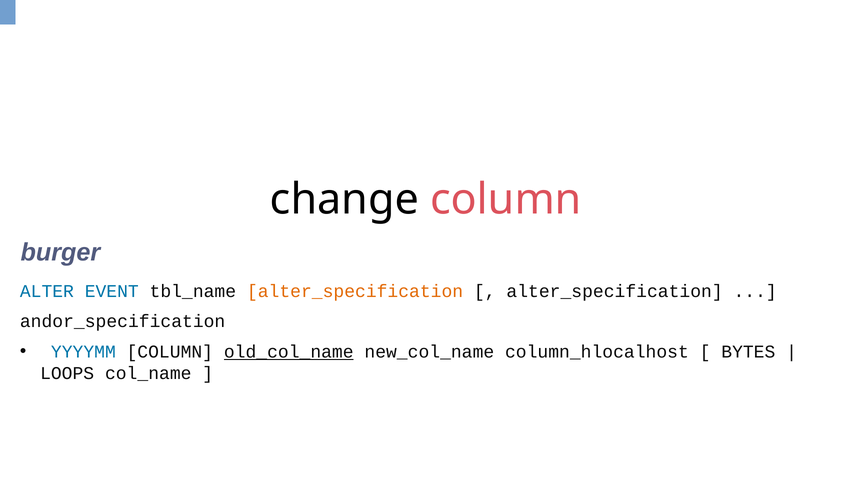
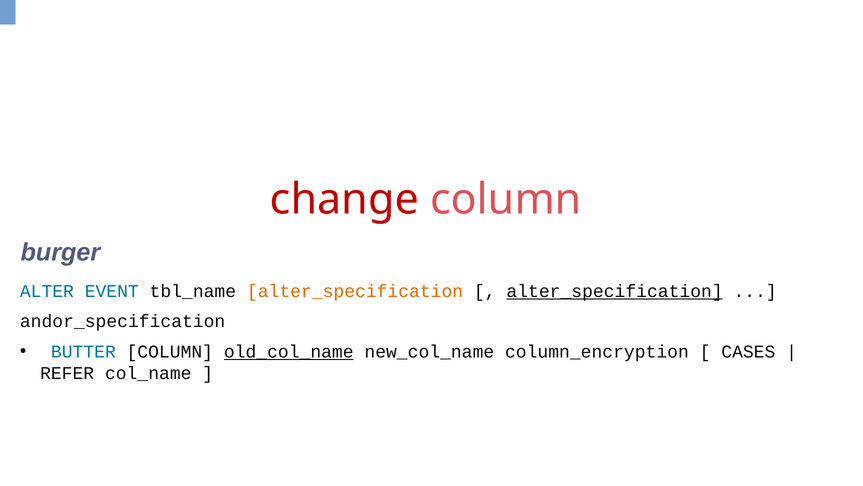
change colour: black -> red
alter_specification at (615, 291) underline: none -> present
YYYYMM: YYYYMM -> BUTTER
column_hlocalhost: column_hlocalhost -> column_encryption
BYTES: BYTES -> CASES
LOOPS: LOOPS -> REFER
